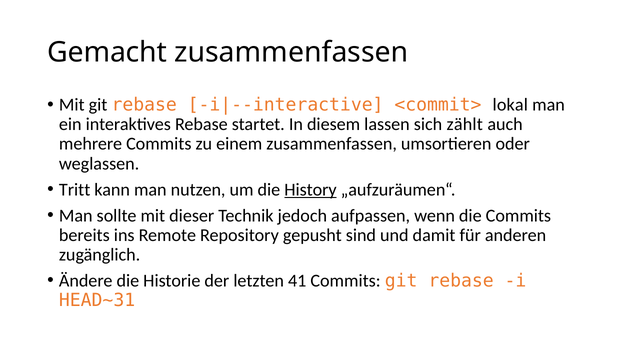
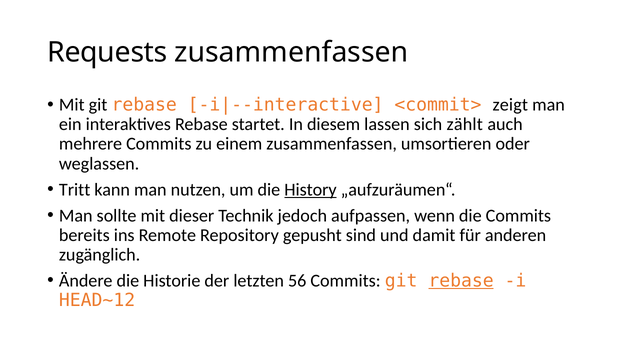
Gemacht: Gemacht -> Requests
lokal: lokal -> zeigt
41: 41 -> 56
rebase at (461, 281) underline: none -> present
HEAD~31: HEAD~31 -> HEAD~12
